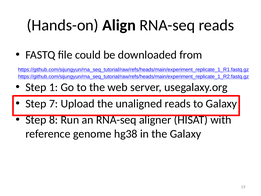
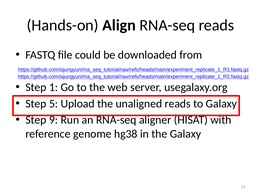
7: 7 -> 5
8: 8 -> 9
